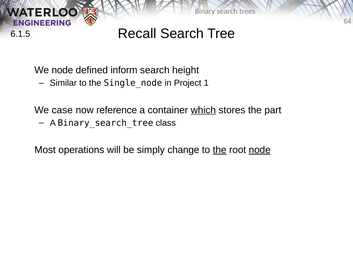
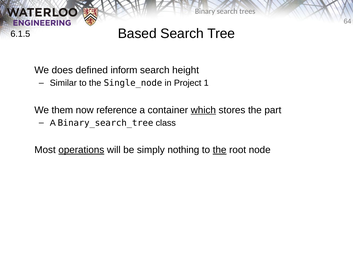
Recall: Recall -> Based
We node: node -> does
case: case -> them
operations underline: none -> present
change: change -> nothing
node at (260, 150) underline: present -> none
